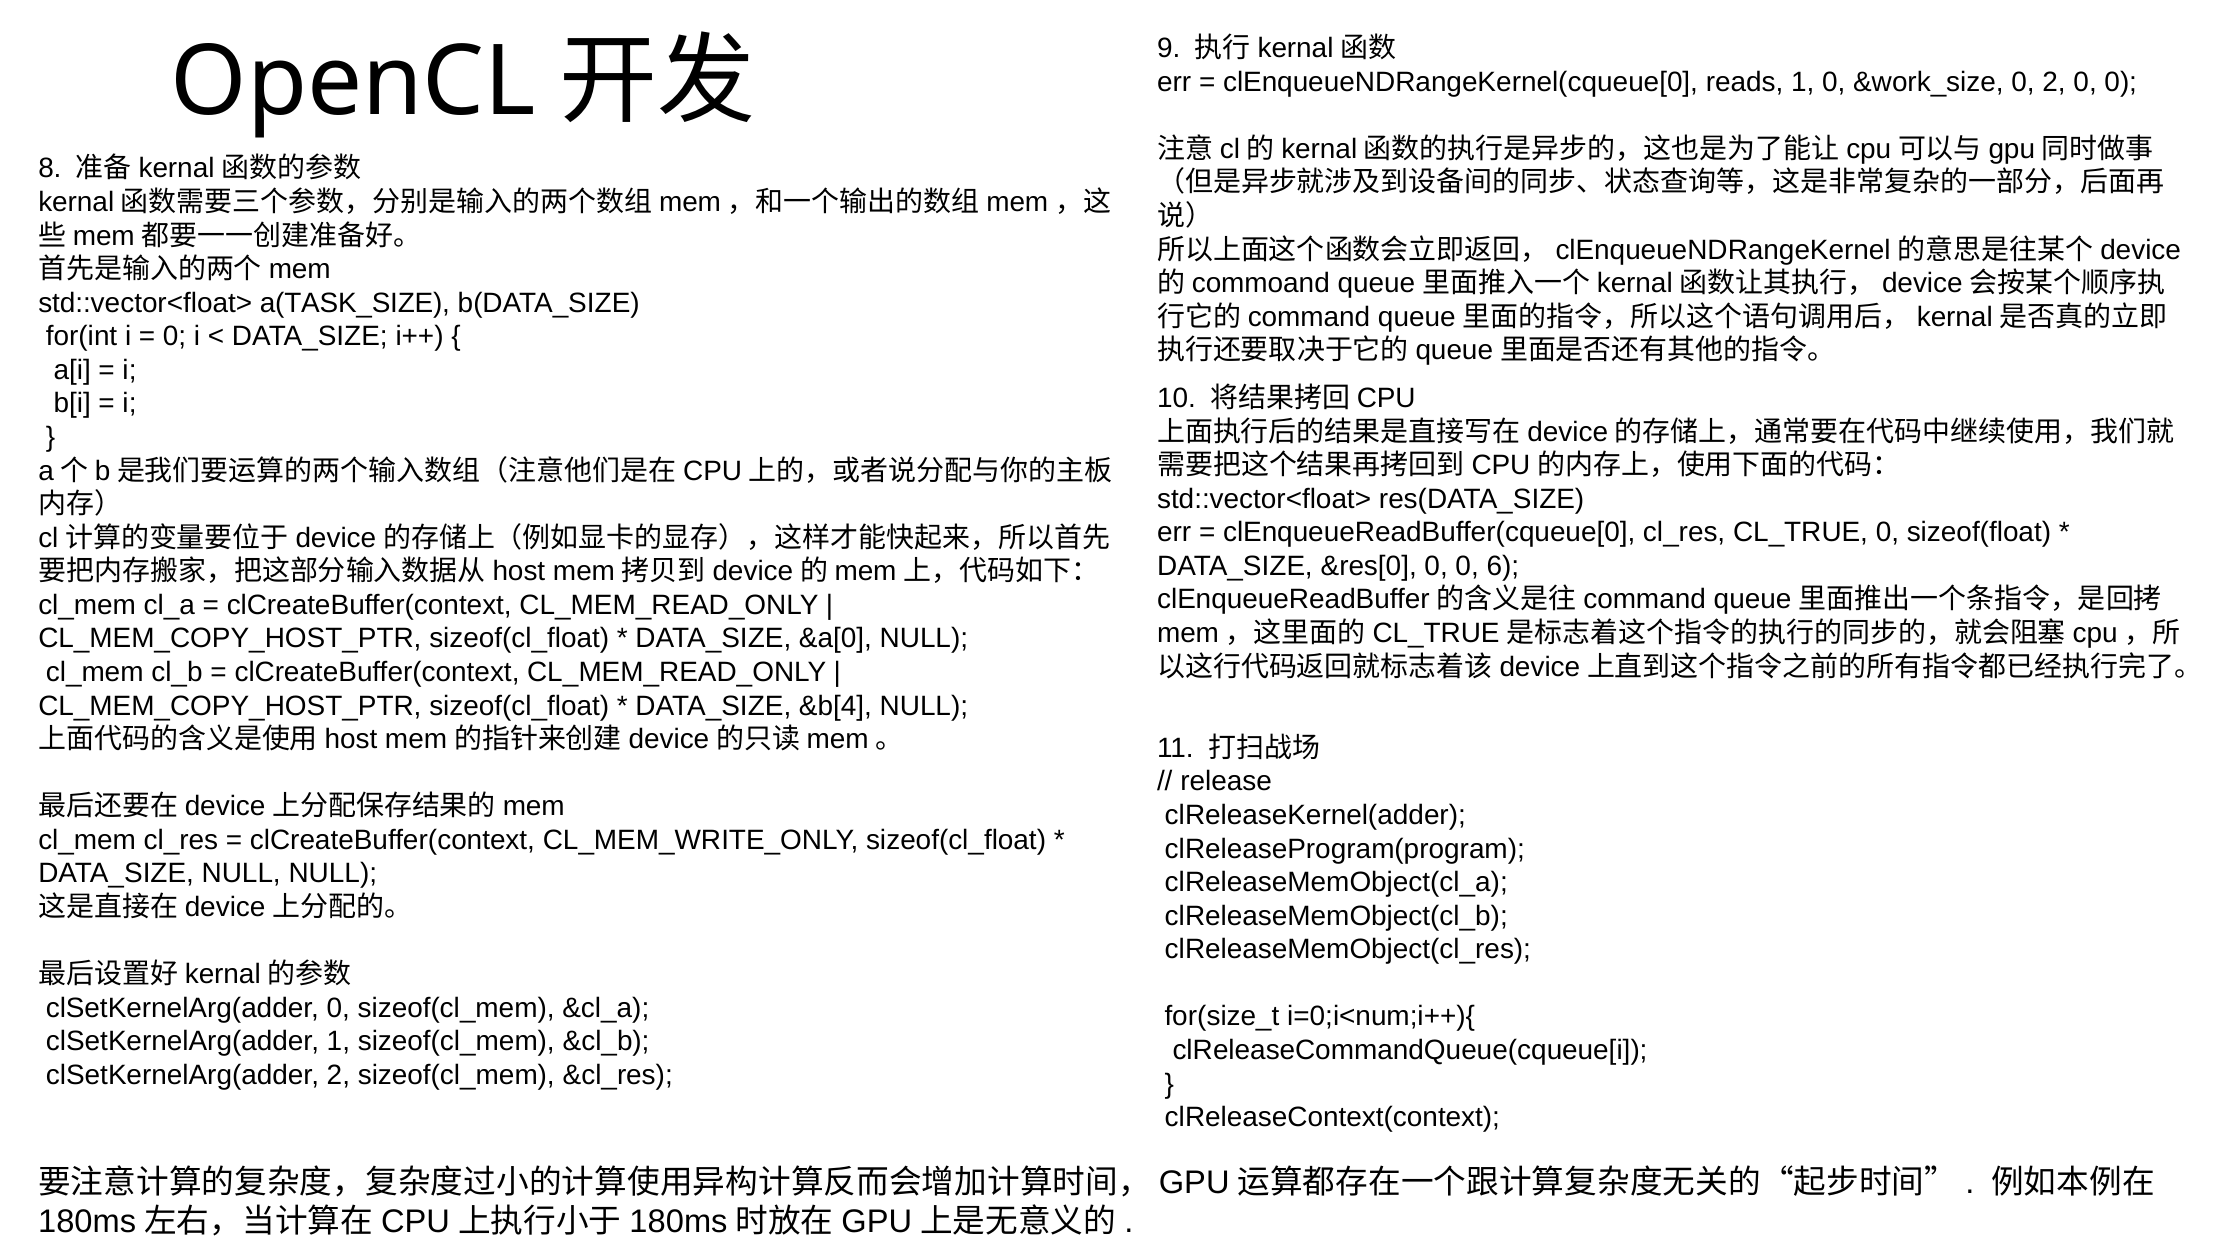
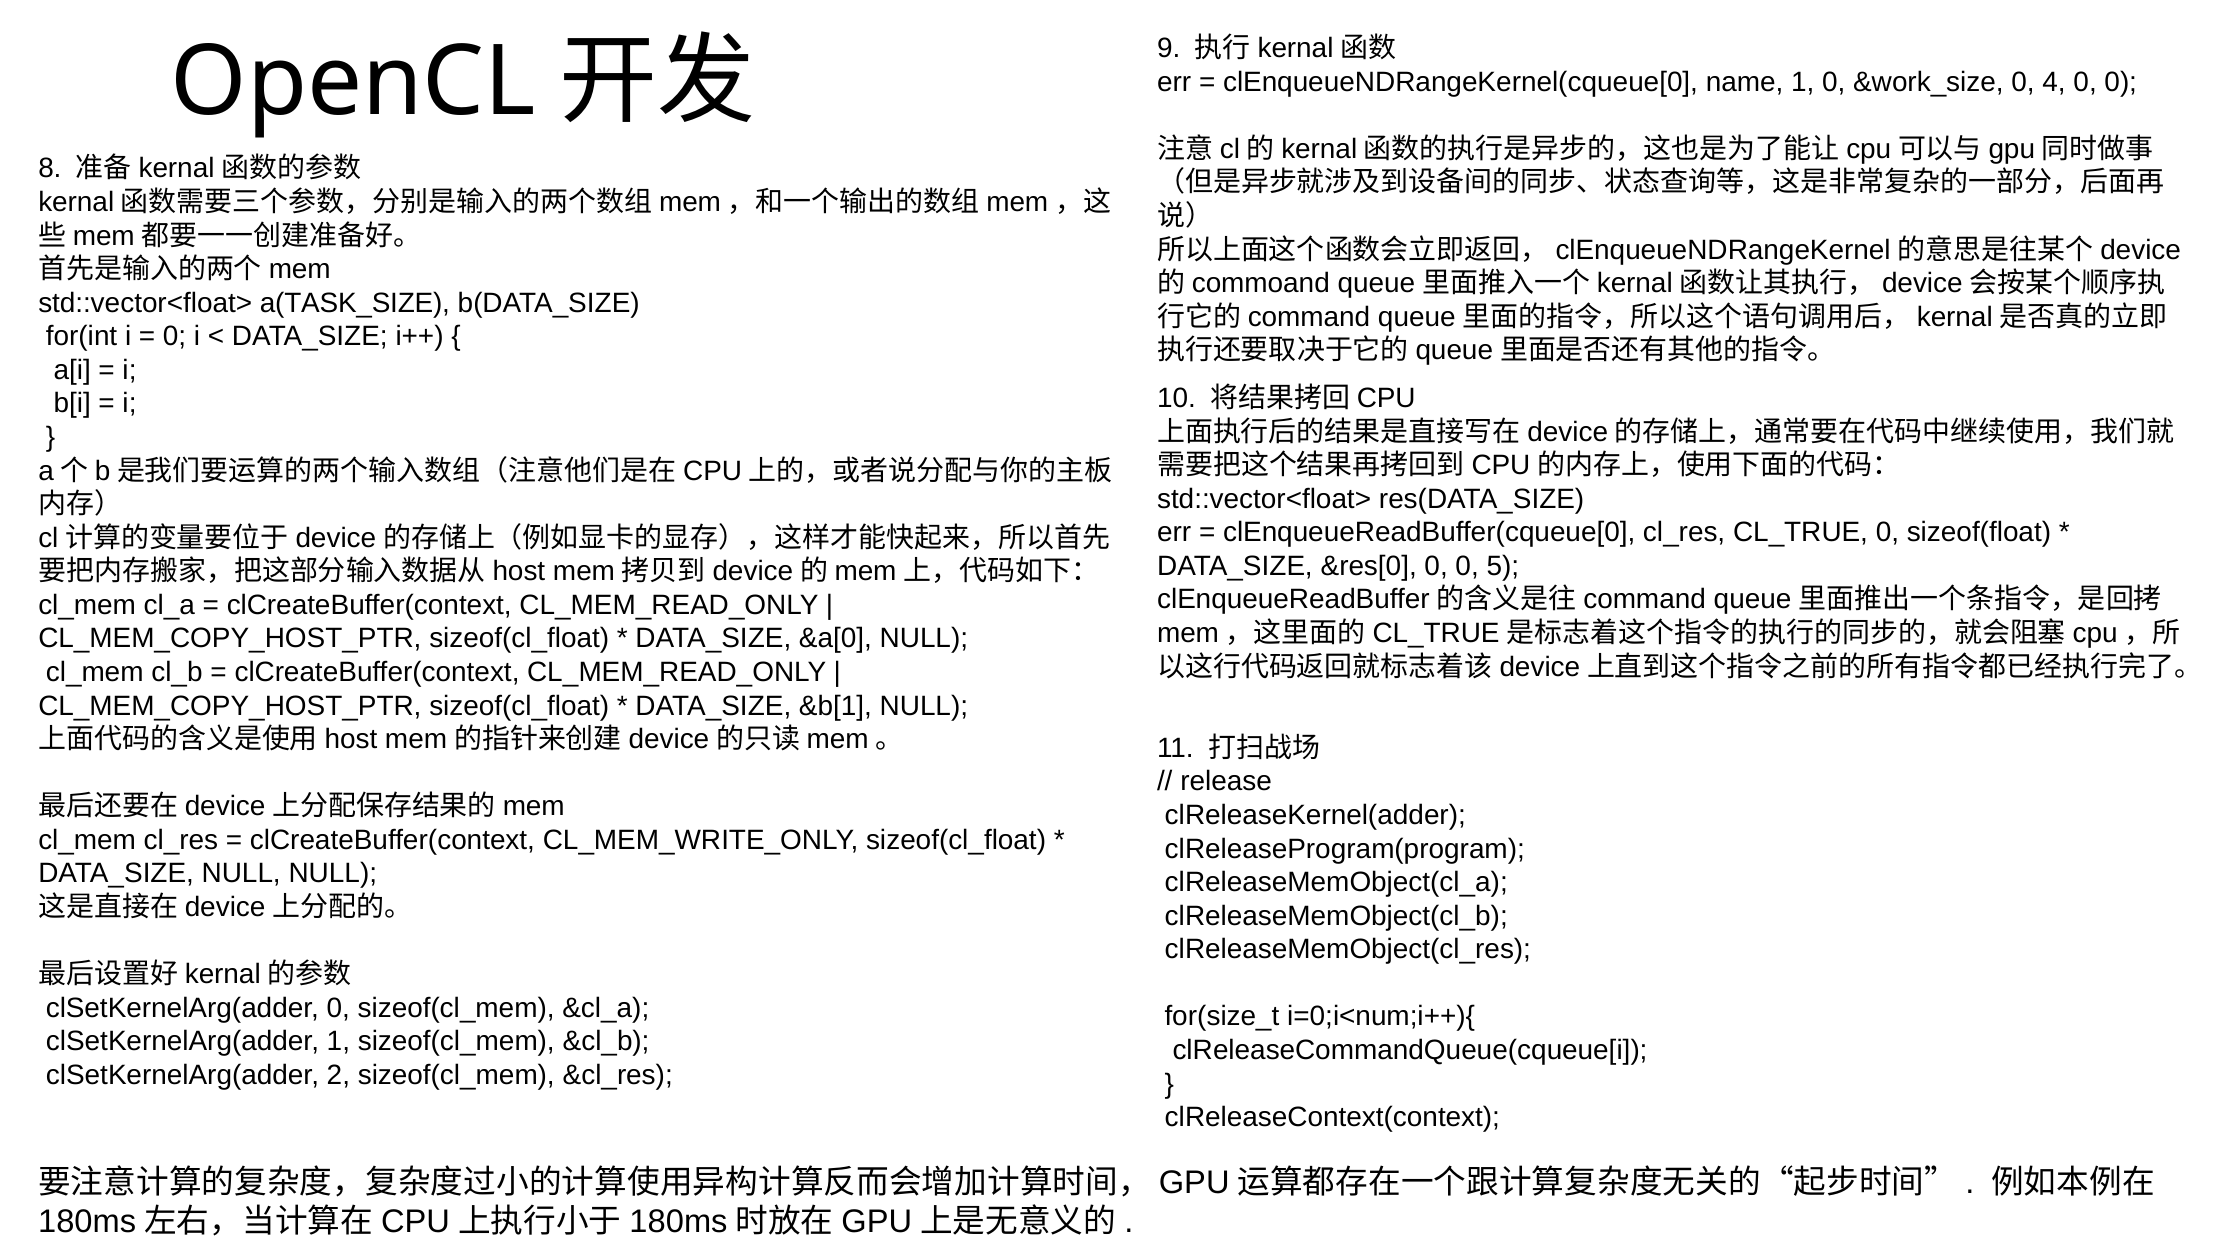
reads: reads -> name
0 2: 2 -> 4
6: 6 -> 5
&b[4: &b[4 -> &b[1
